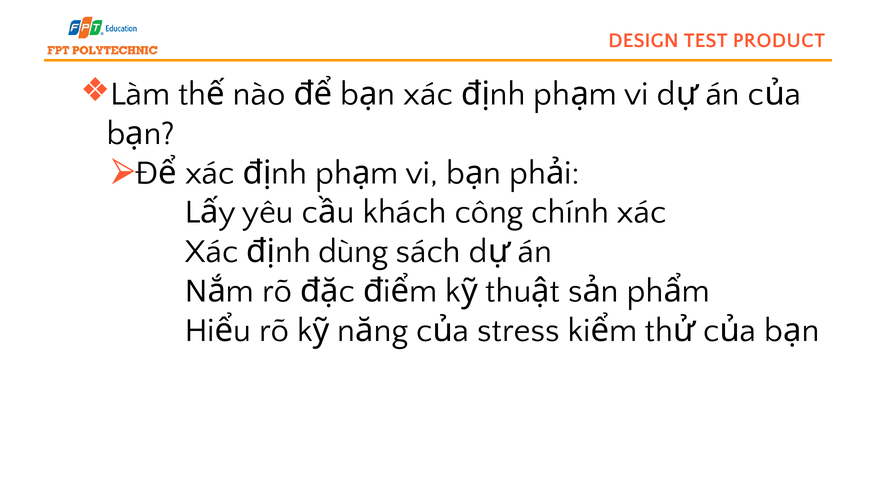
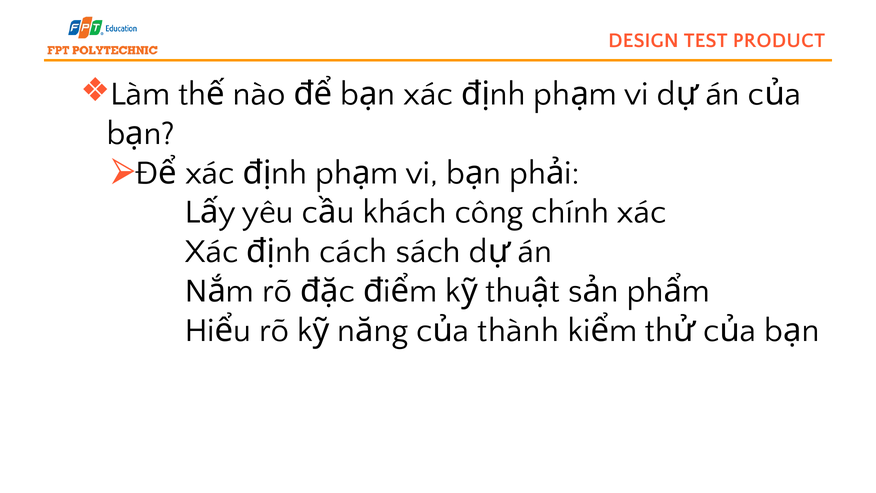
dùng: dùng -> cách
stress: stress -> thành
